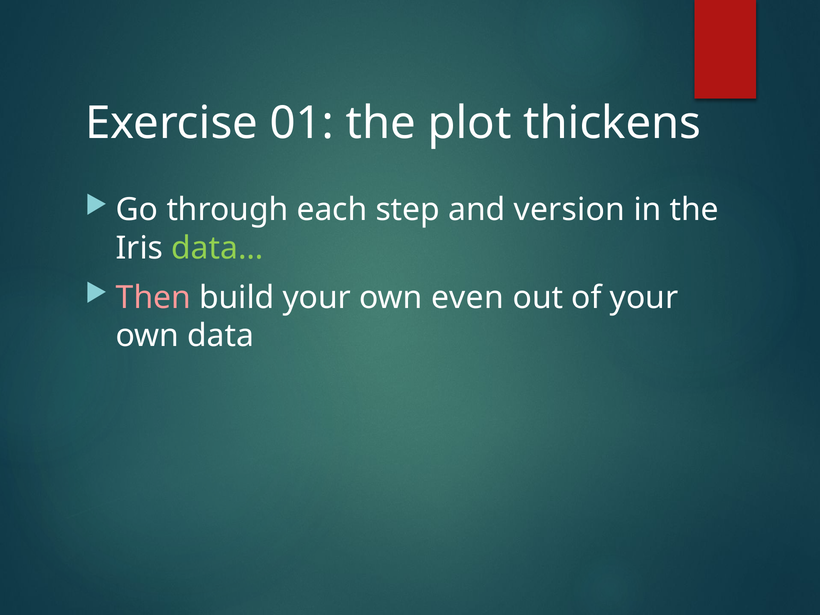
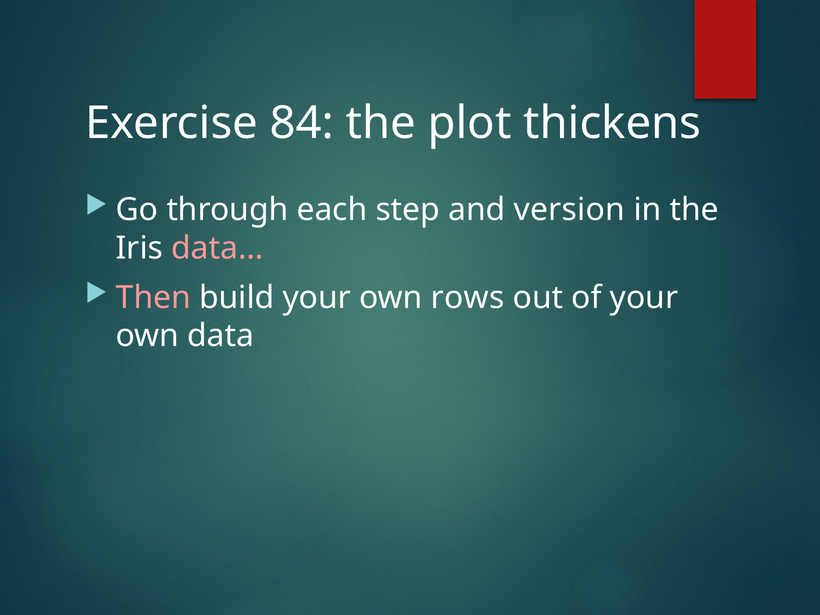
01: 01 -> 84
data… colour: light green -> pink
even: even -> rows
